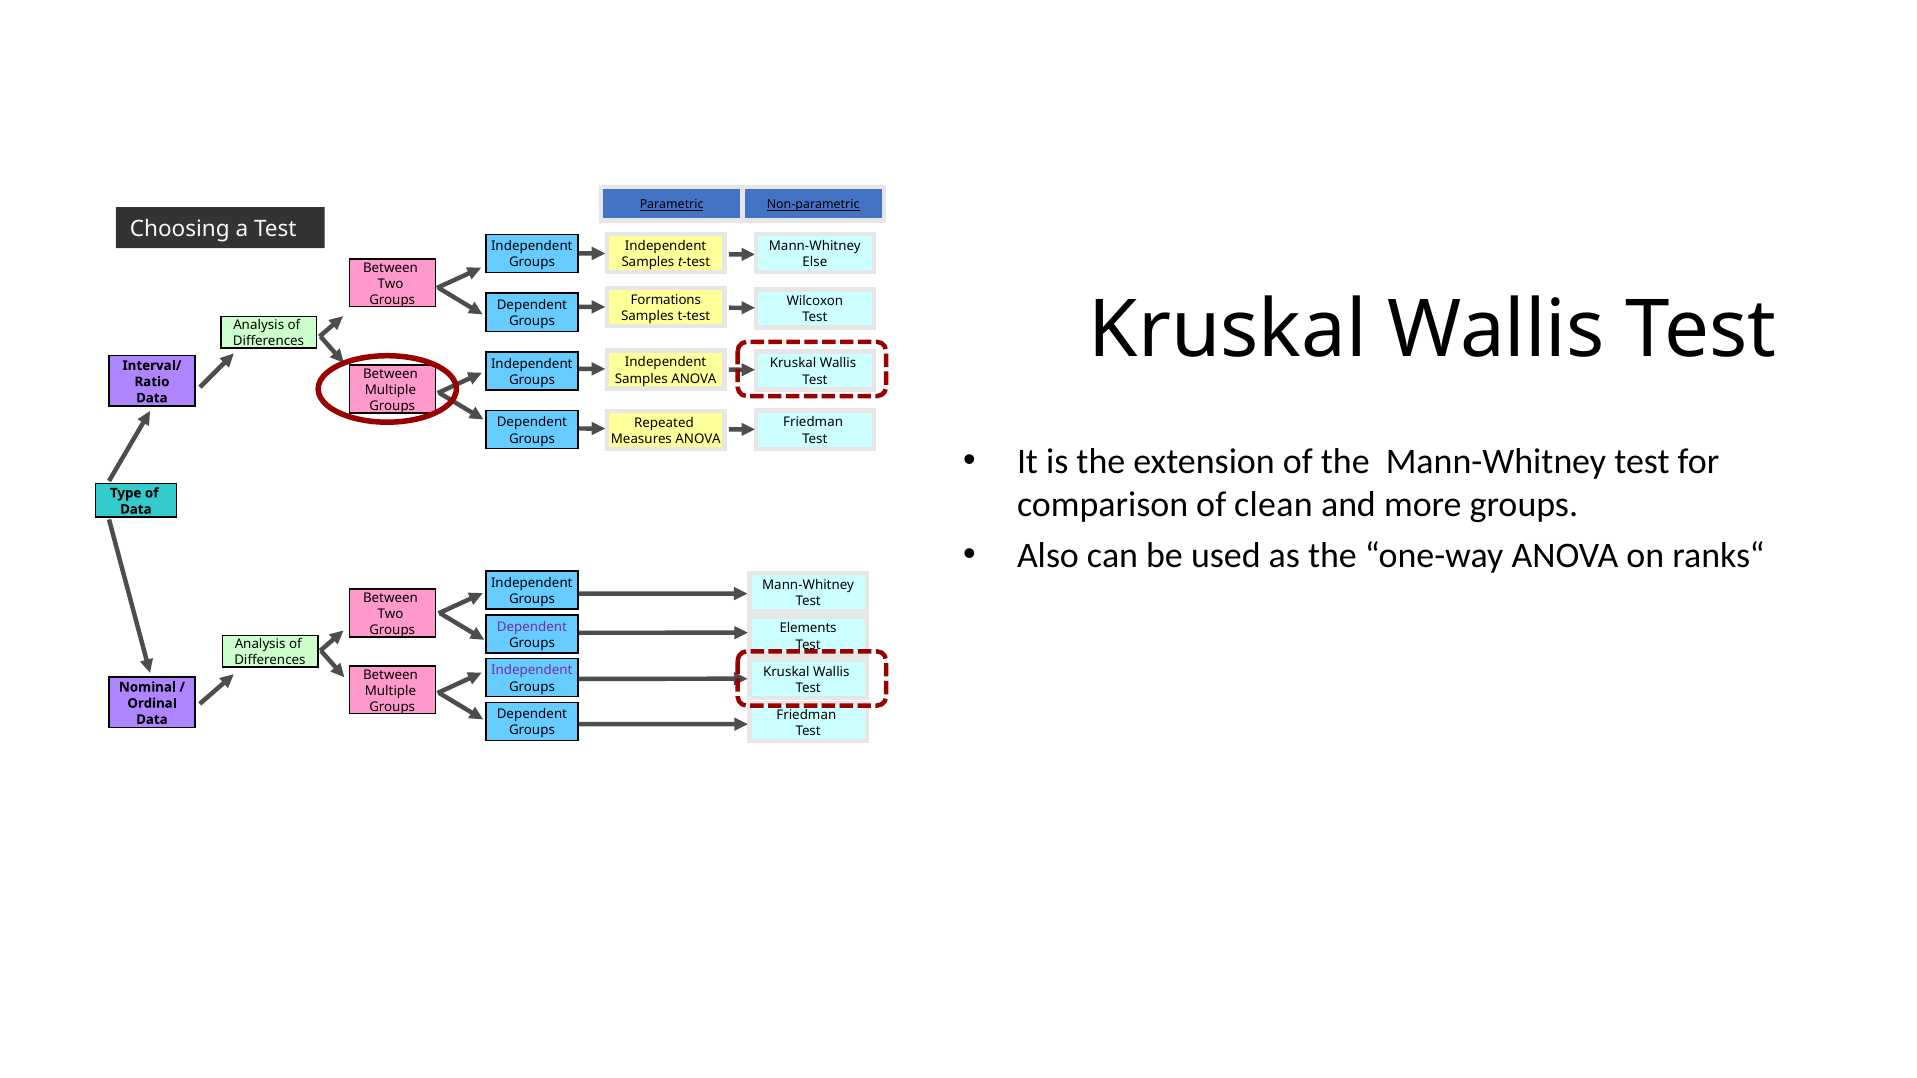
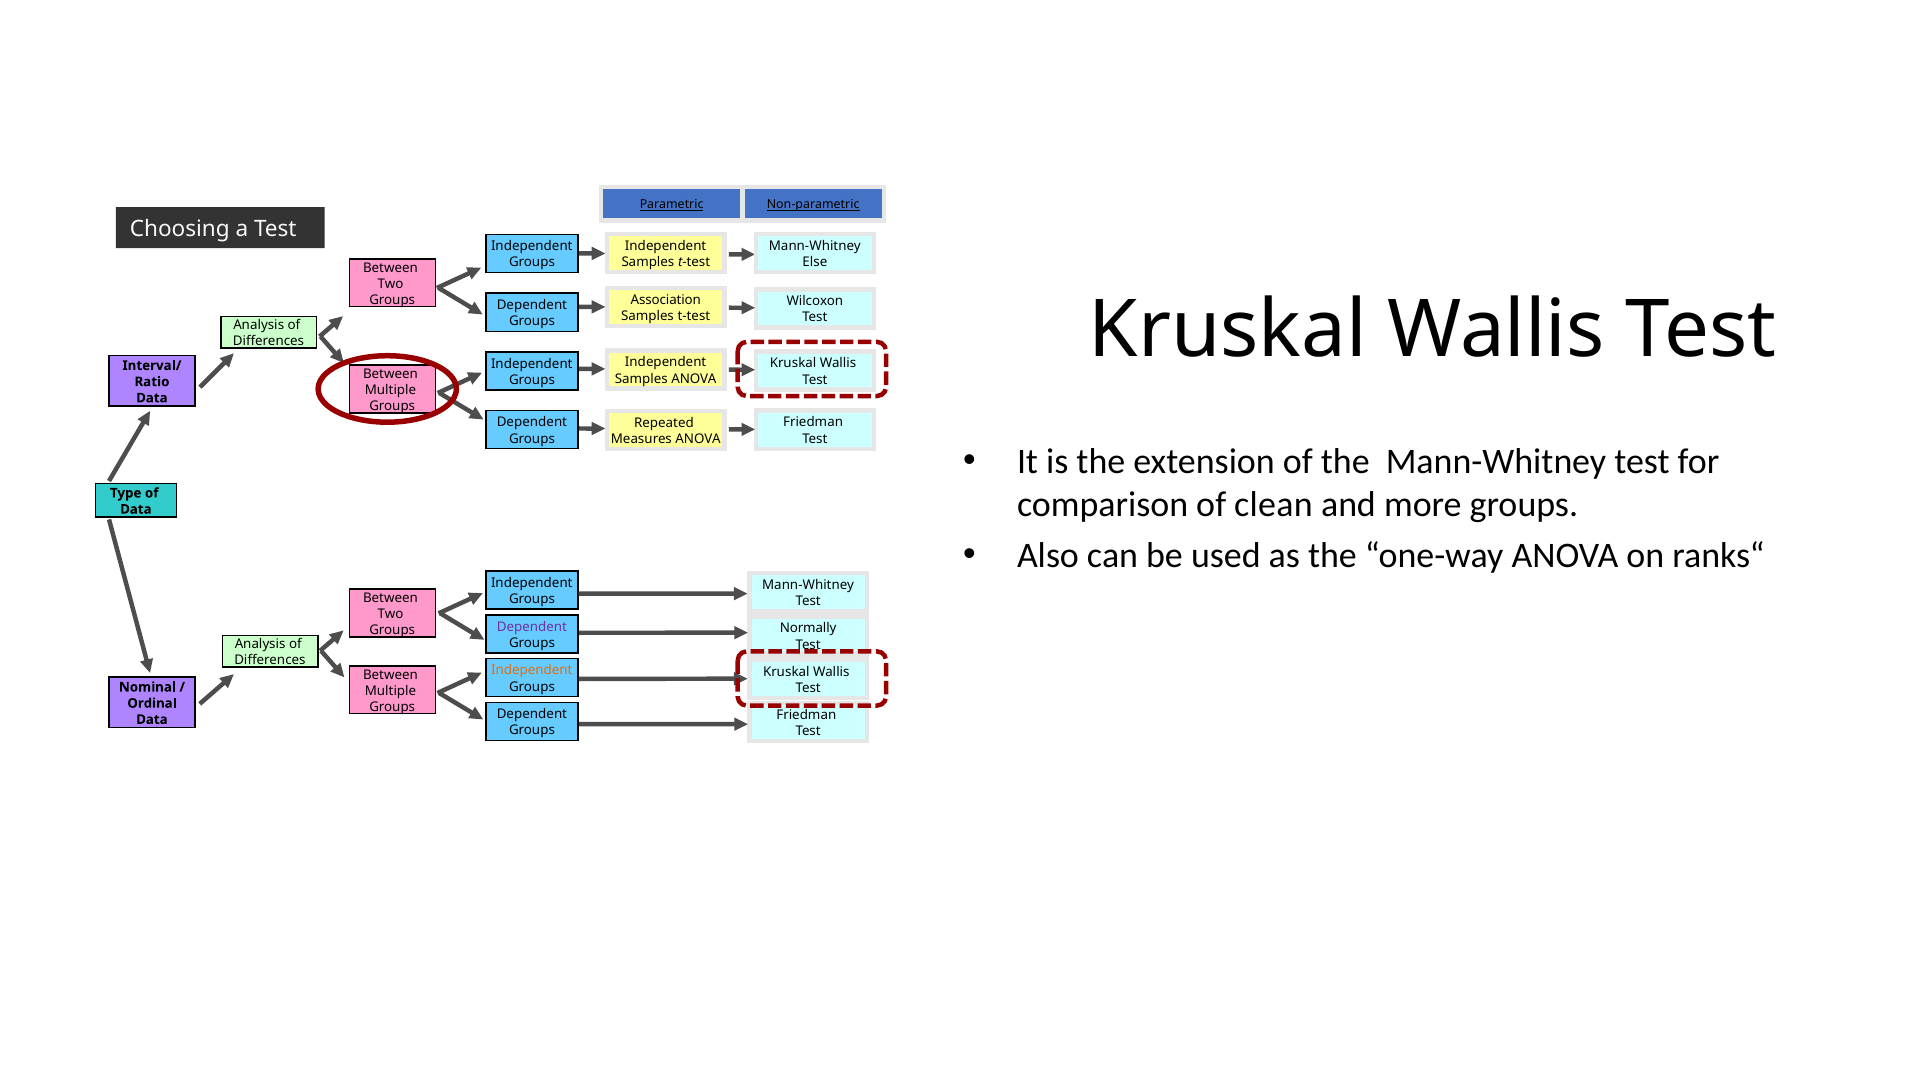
Formations: Formations -> Association
Elements: Elements -> Normally
Independent at (532, 671) colour: purple -> orange
